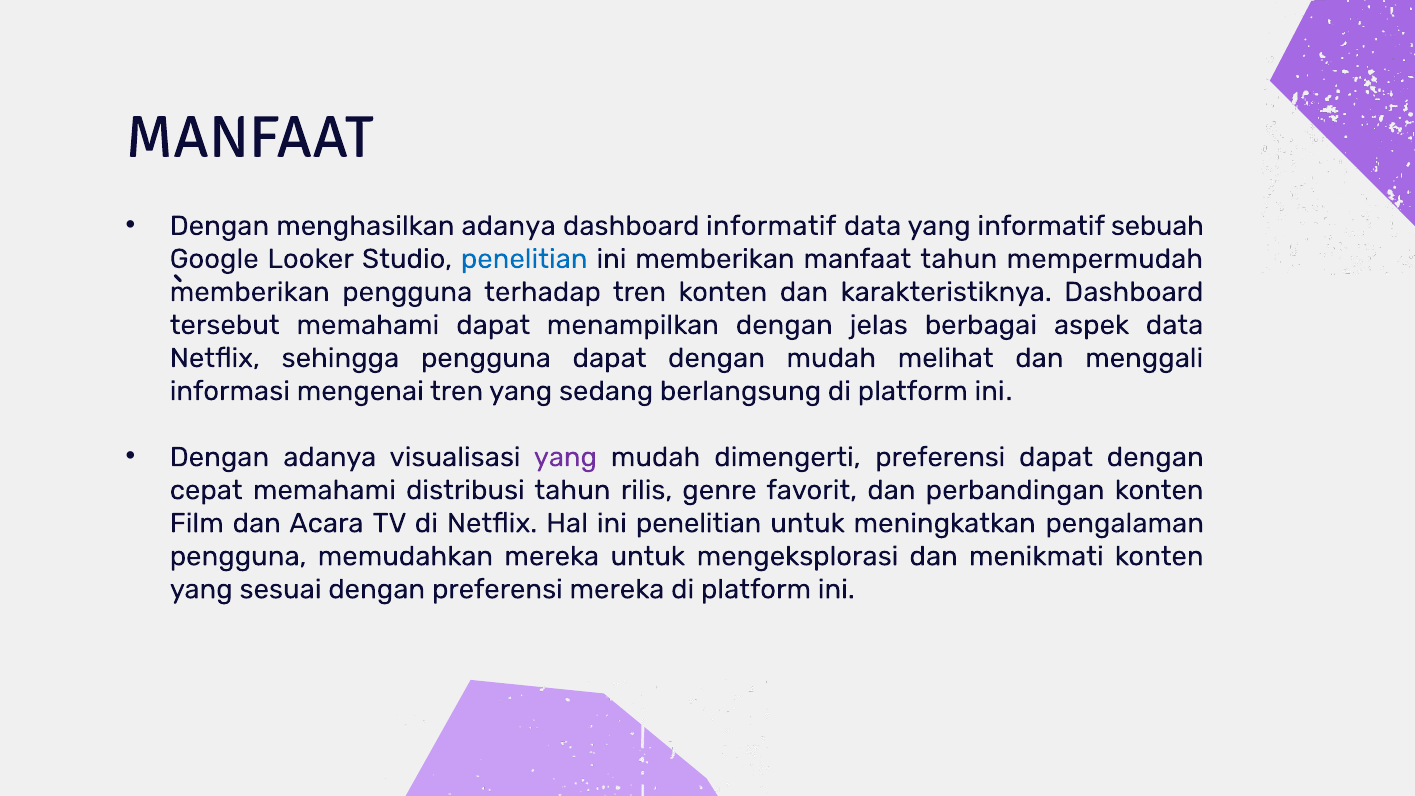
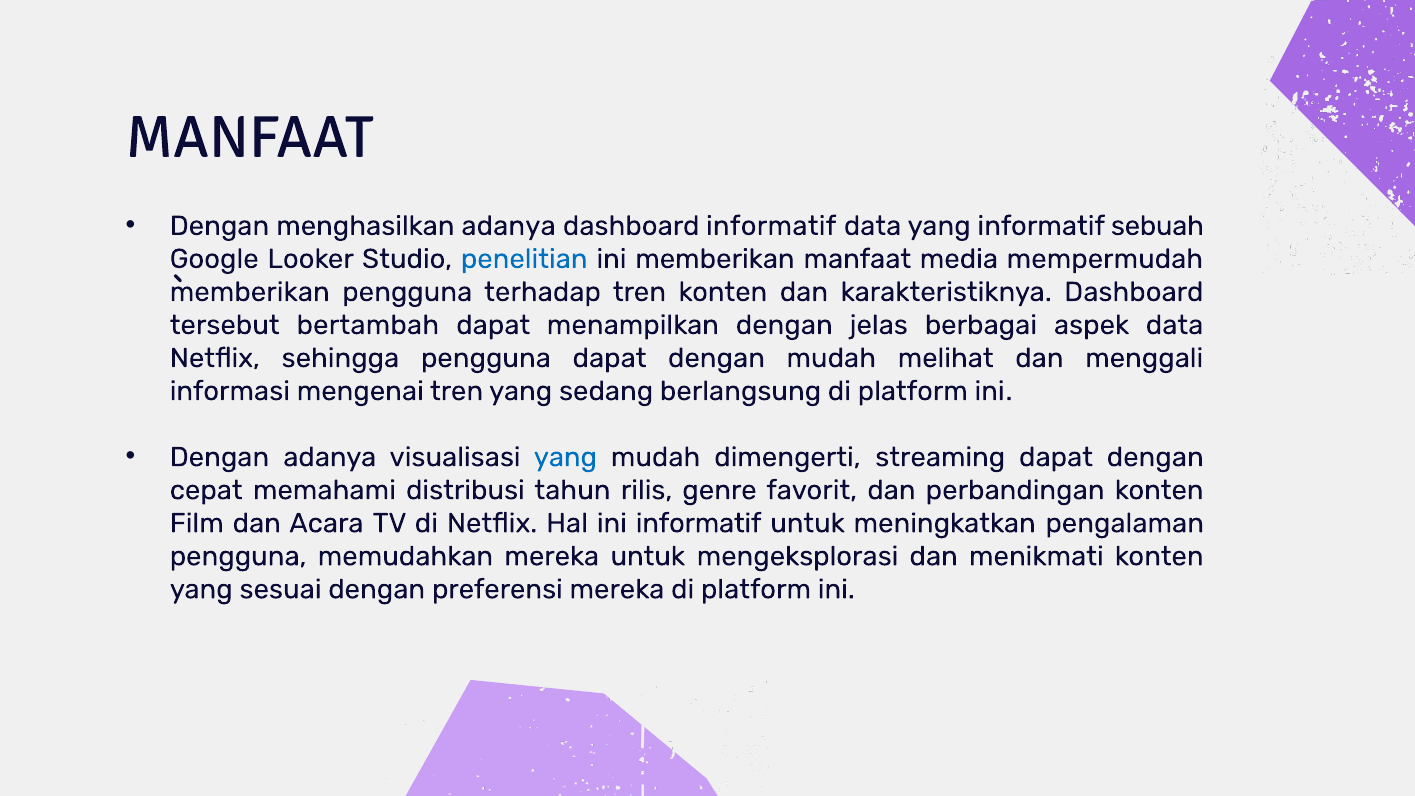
manfaat tahun: tahun -> media
tersebut memahami: memahami -> bertambah
yang at (565, 457) colour: purple -> blue
dimengerti preferensi: preferensi -> streaming
ini penelitian: penelitian -> informatif
